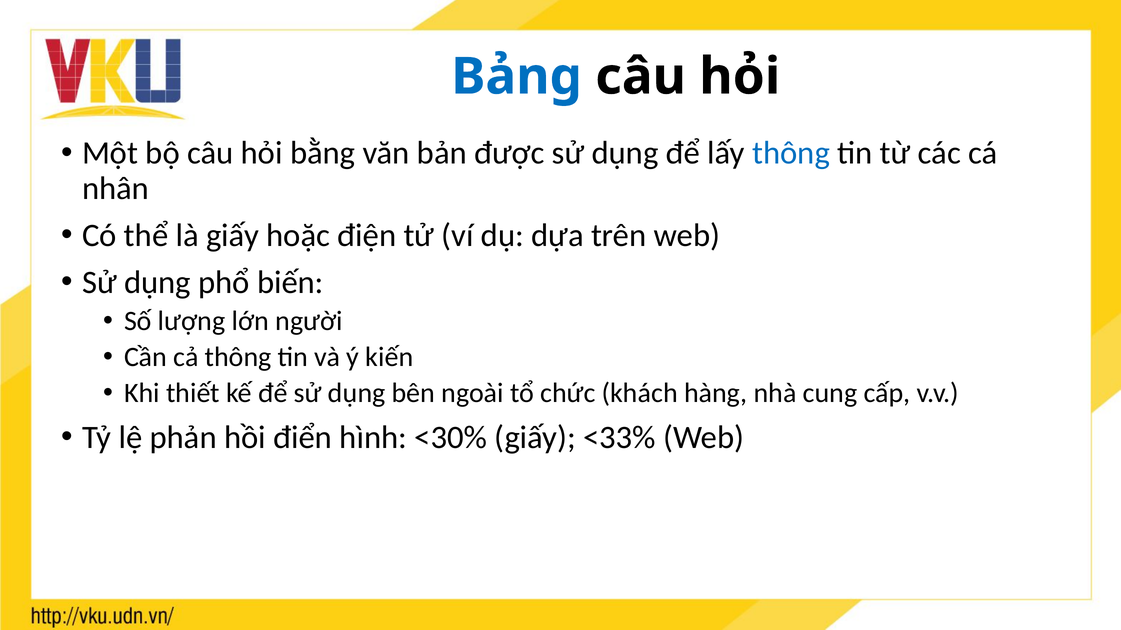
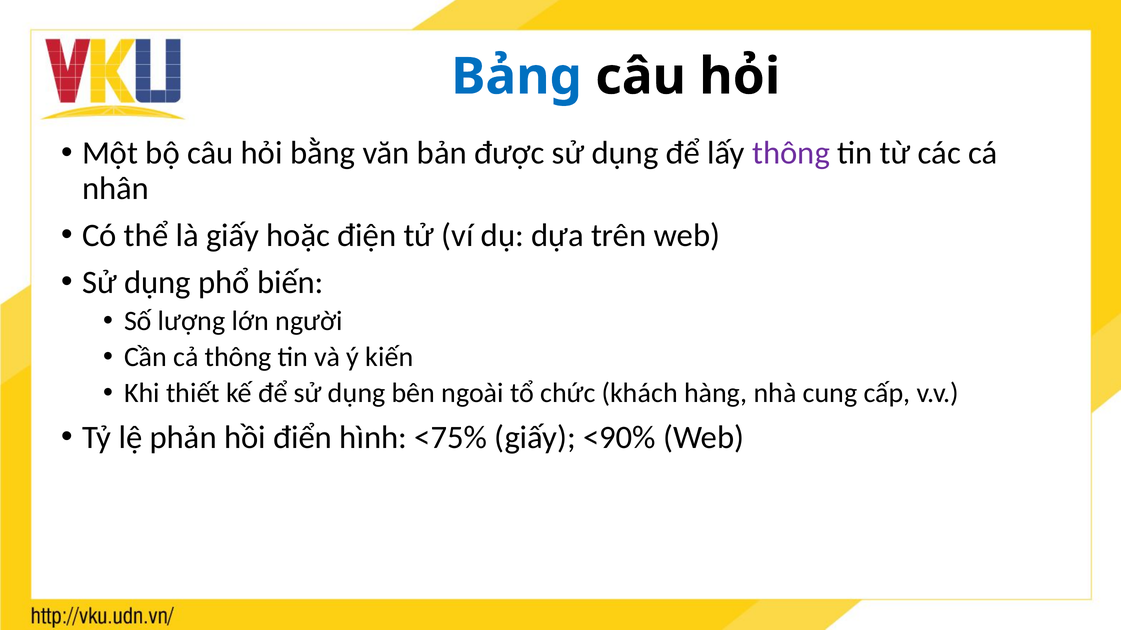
thông at (791, 153) colour: blue -> purple
<30%: <30% -> <75%
<33%: <33% -> <90%
